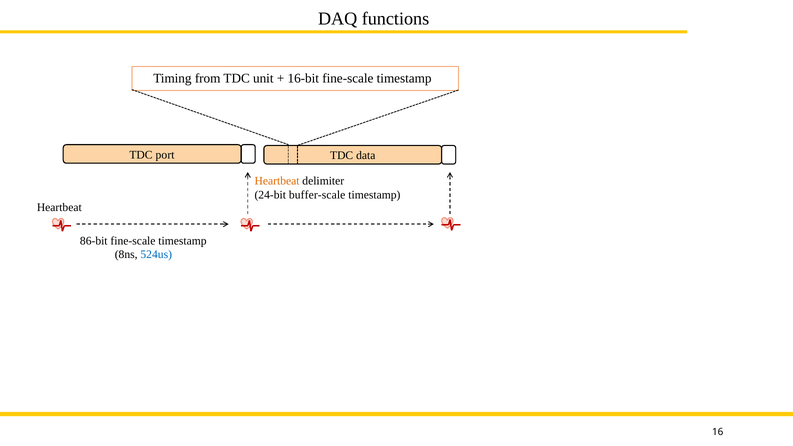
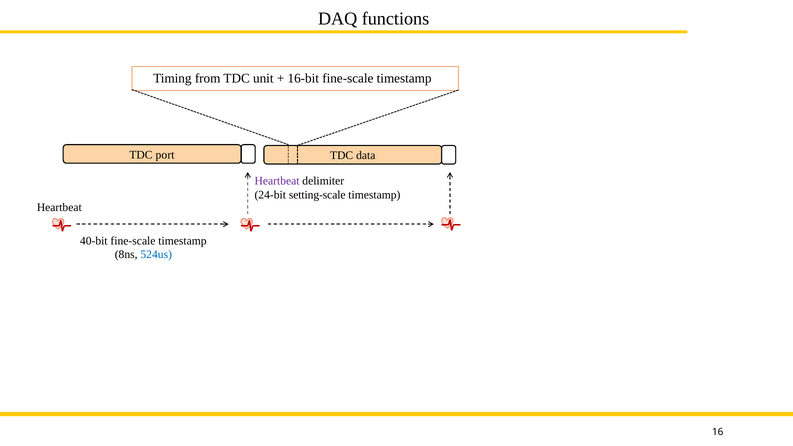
Heartbeat at (277, 181) colour: orange -> purple
buffer-scale: buffer-scale -> setting-scale
86-bit: 86-bit -> 40-bit
